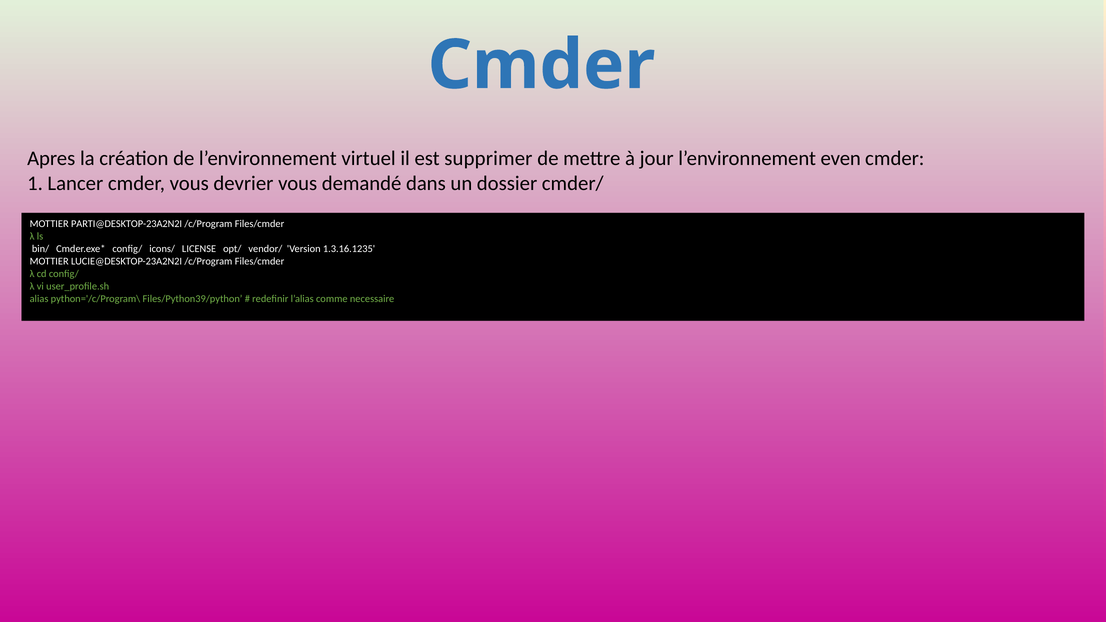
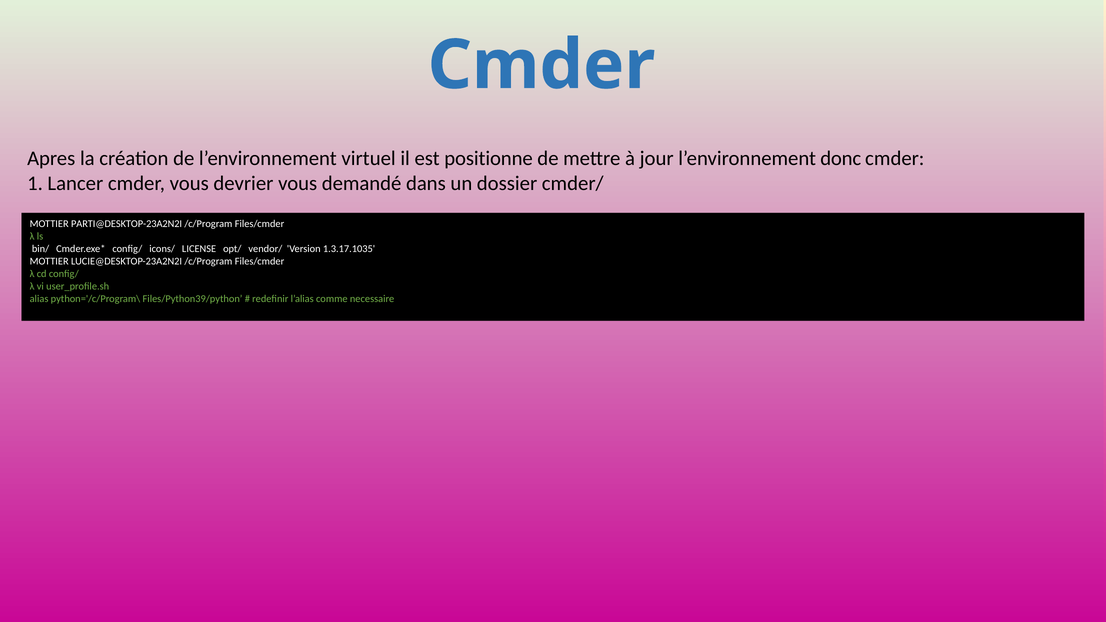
supprimer: supprimer -> positionne
even: even -> donc
1.3.16.1235: 1.3.16.1235 -> 1.3.17.1035
